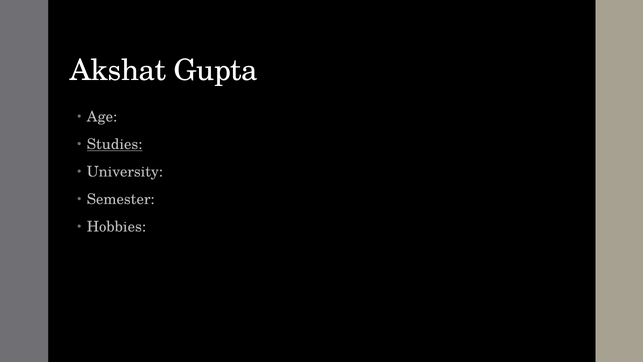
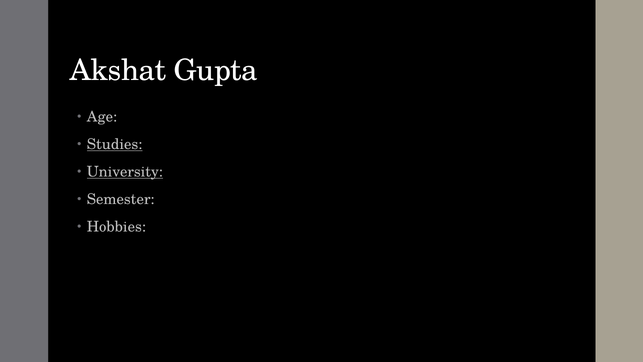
University underline: none -> present
